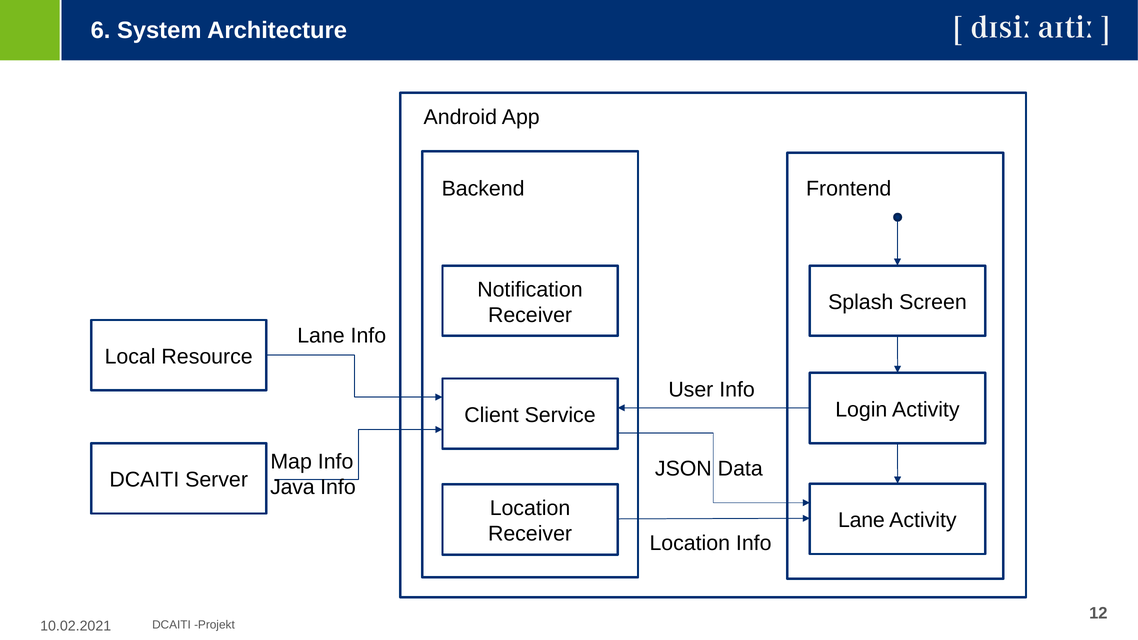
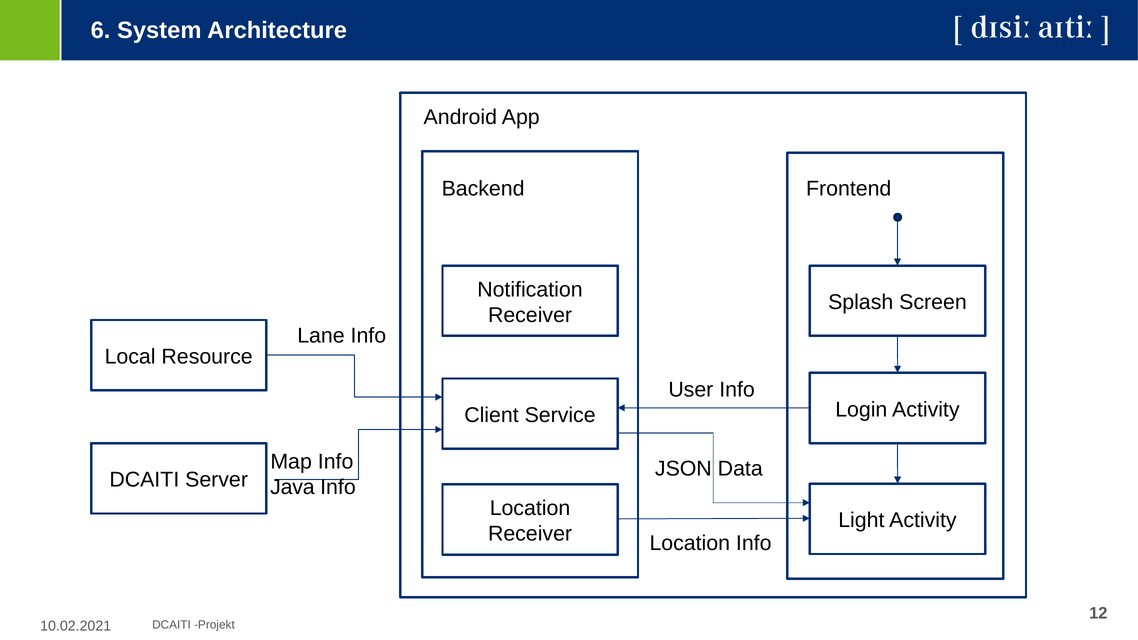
Lane at (861, 520): Lane -> Light
